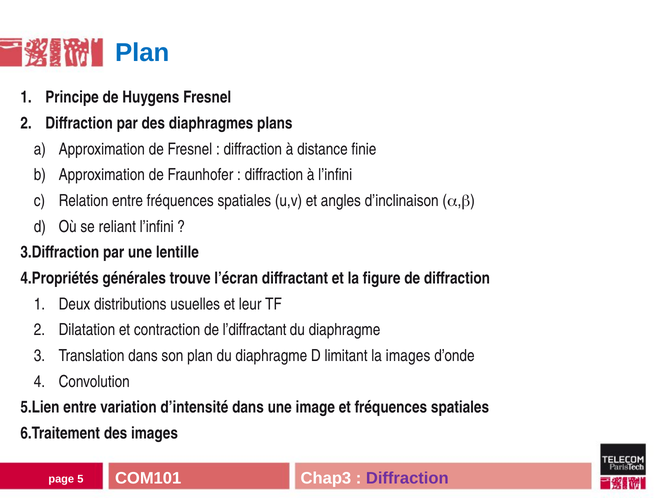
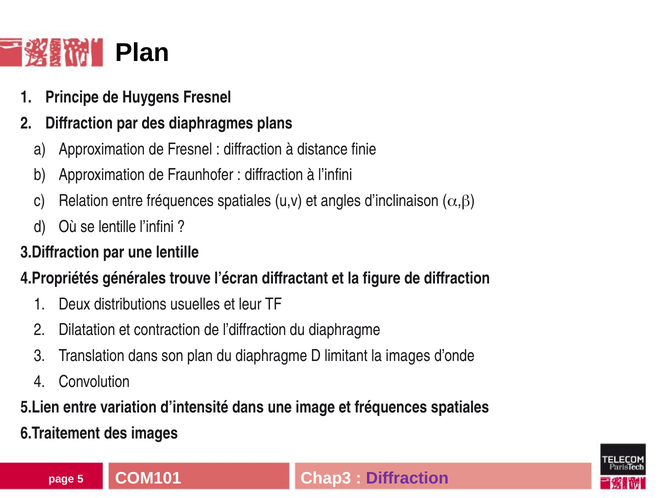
Plan at (142, 53) colour: blue -> black
se reliant: reliant -> lentille
l’diffractant: l’diffractant -> l’diffraction
